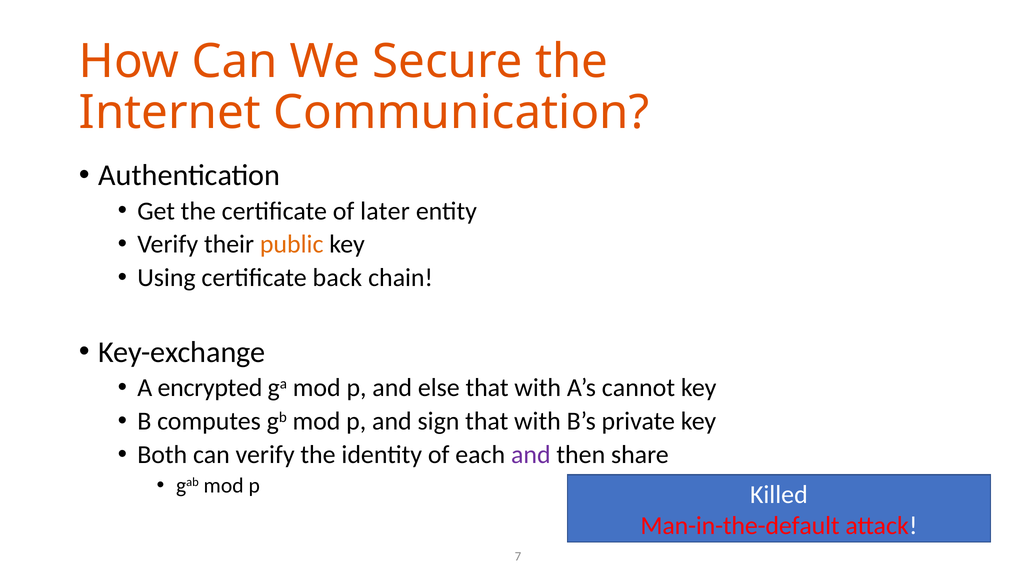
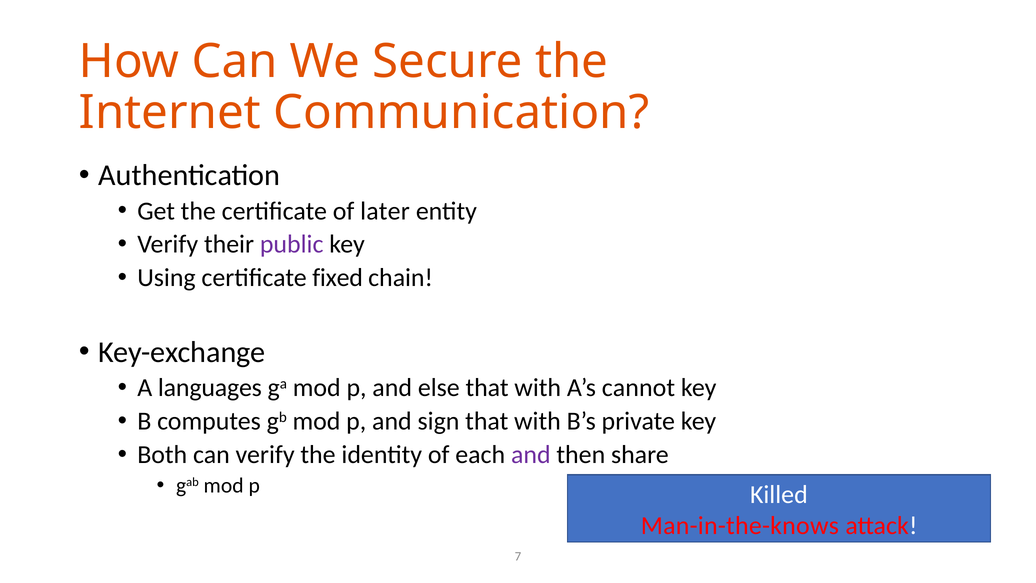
public colour: orange -> purple
back: back -> fixed
encrypted: encrypted -> languages
Man-in-the-default: Man-in-the-default -> Man-in-the-knows
